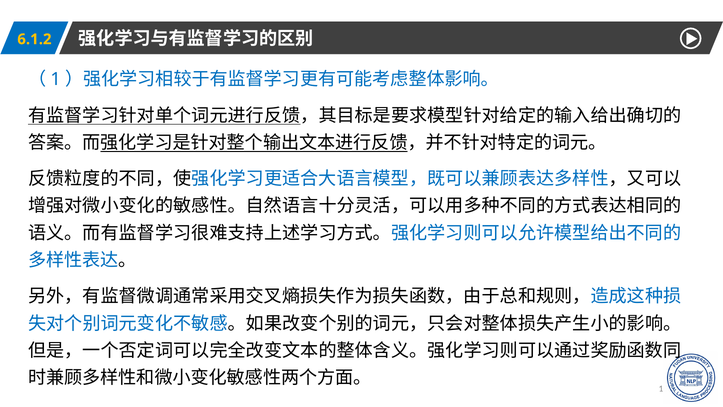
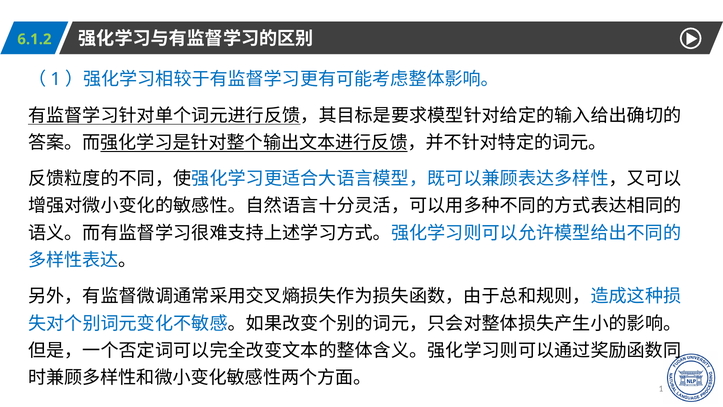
6.1.2 colour: yellow -> light green
